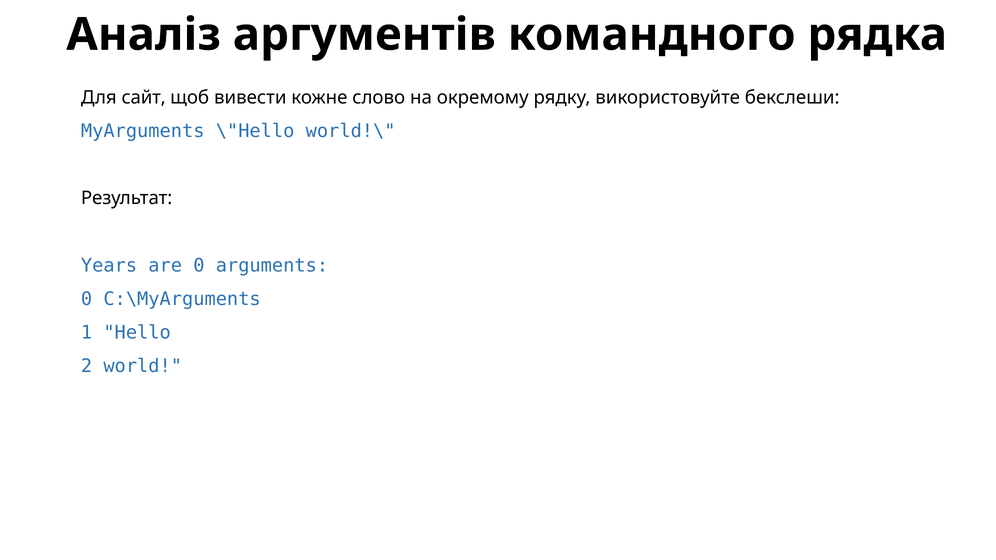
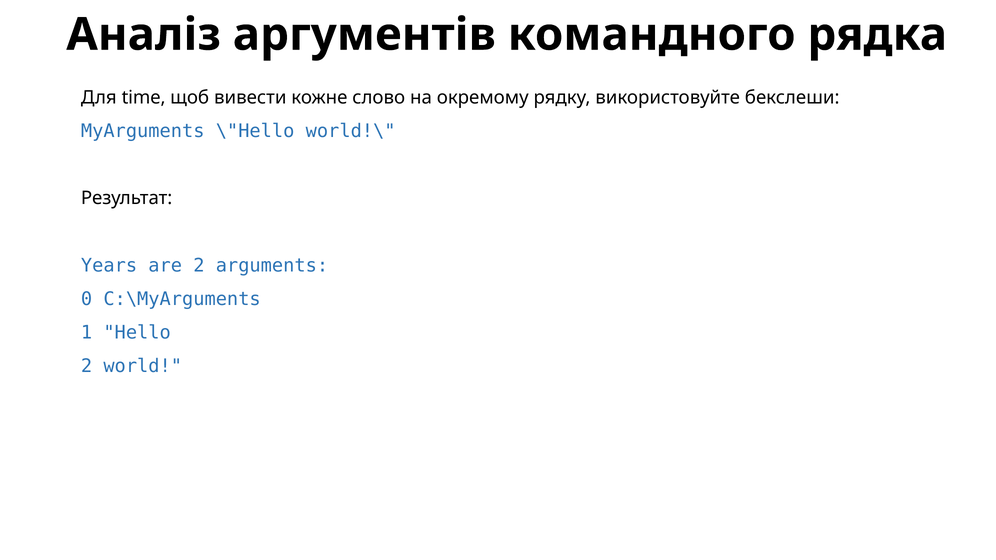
сайт: сайт -> time
are 0: 0 -> 2
